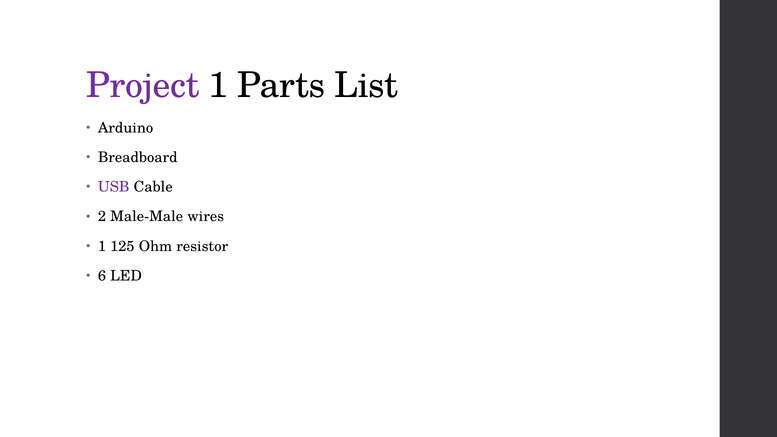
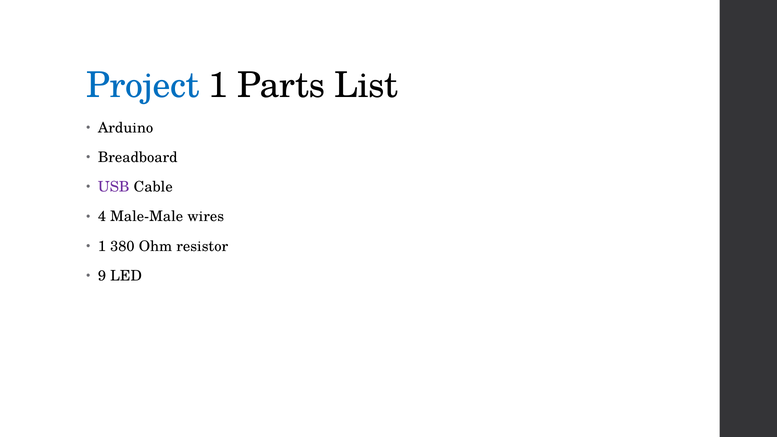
Project colour: purple -> blue
2: 2 -> 4
125: 125 -> 380
6: 6 -> 9
